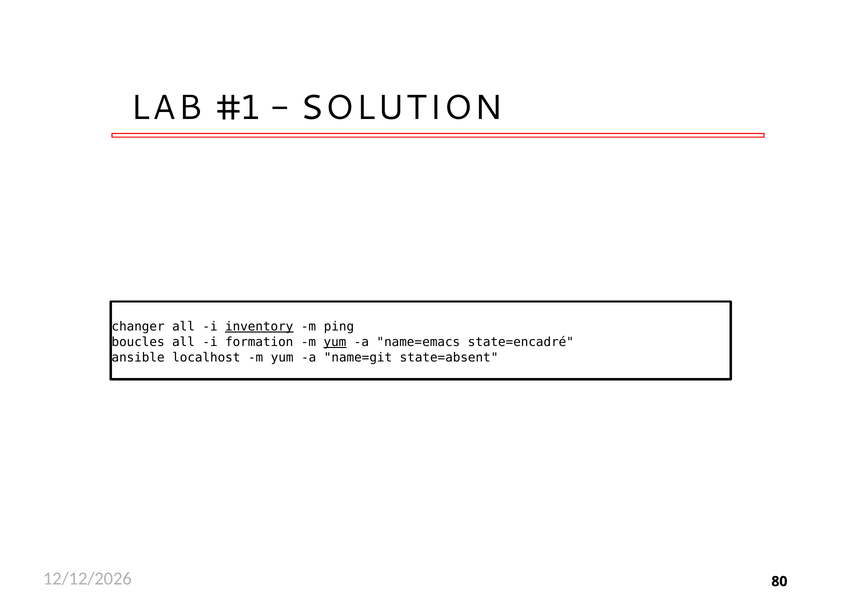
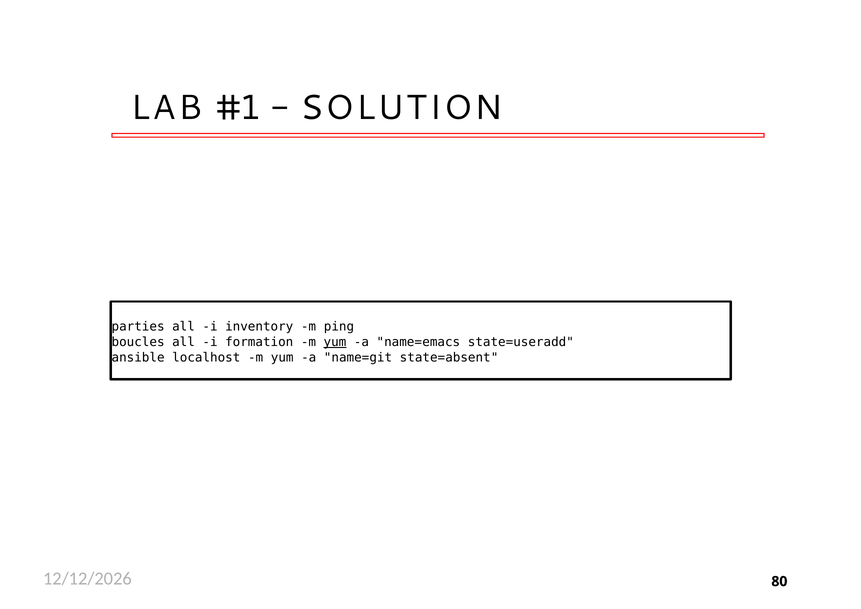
changer: changer -> parties
inventory underline: present -> none
state=encadré: state=encadré -> state=useradd
